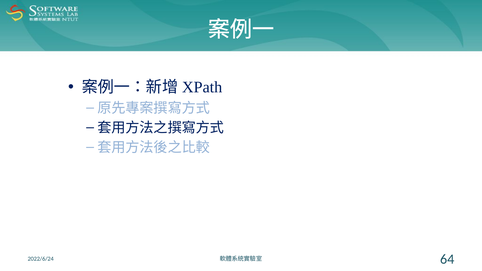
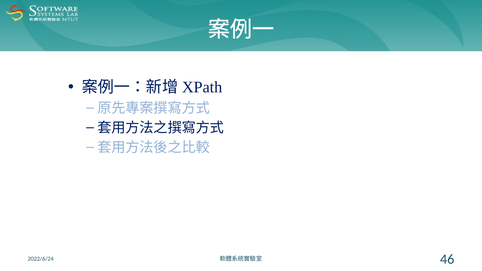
64: 64 -> 46
